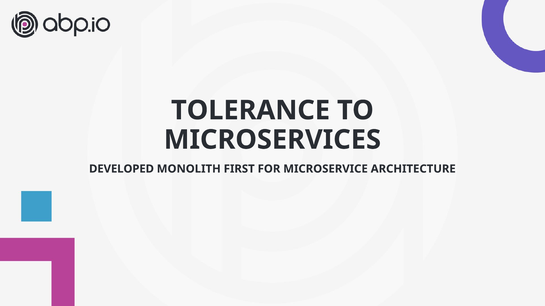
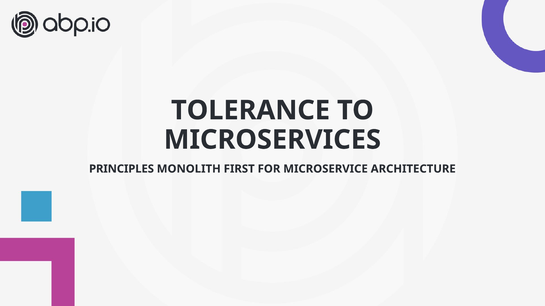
DEVELOPED: DEVELOPED -> PRINCIPLES
